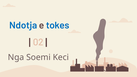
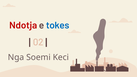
Ndotja colour: blue -> red
